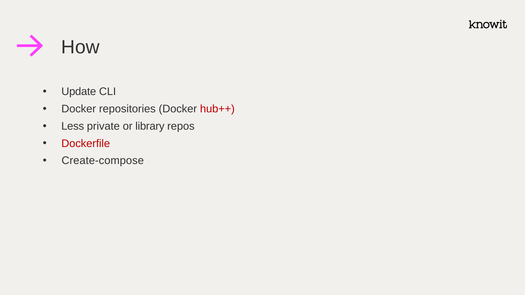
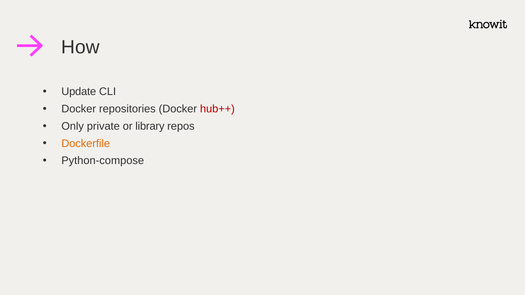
Less: Less -> Only
Dockerfile colour: red -> orange
Create-compose: Create-compose -> Python-compose
